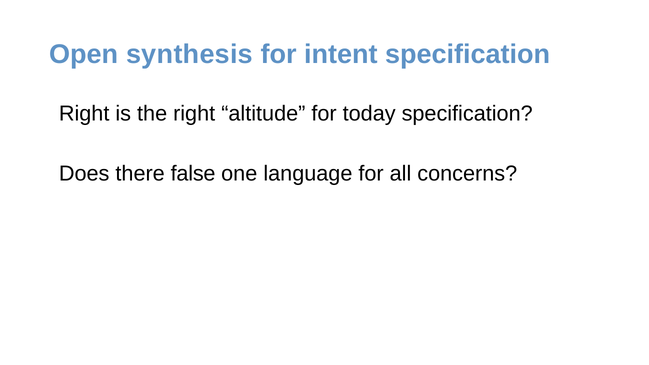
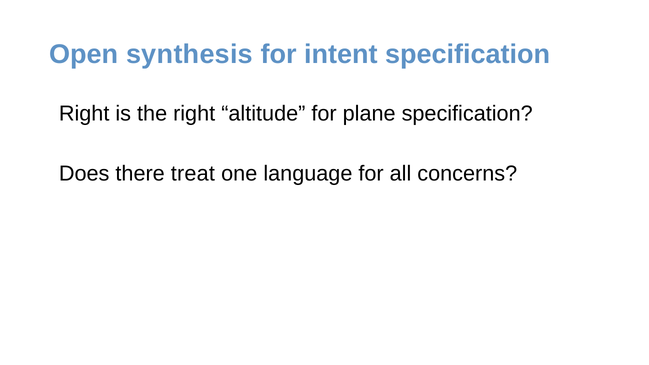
today: today -> plane
false: false -> treat
